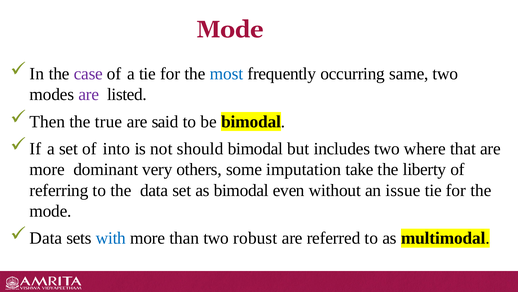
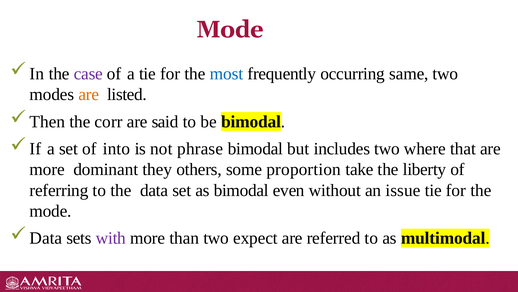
are at (89, 94) colour: purple -> orange
true: true -> corr
should: should -> phrase
very: very -> they
imputation: imputation -> proportion
with colour: blue -> purple
robust: robust -> expect
